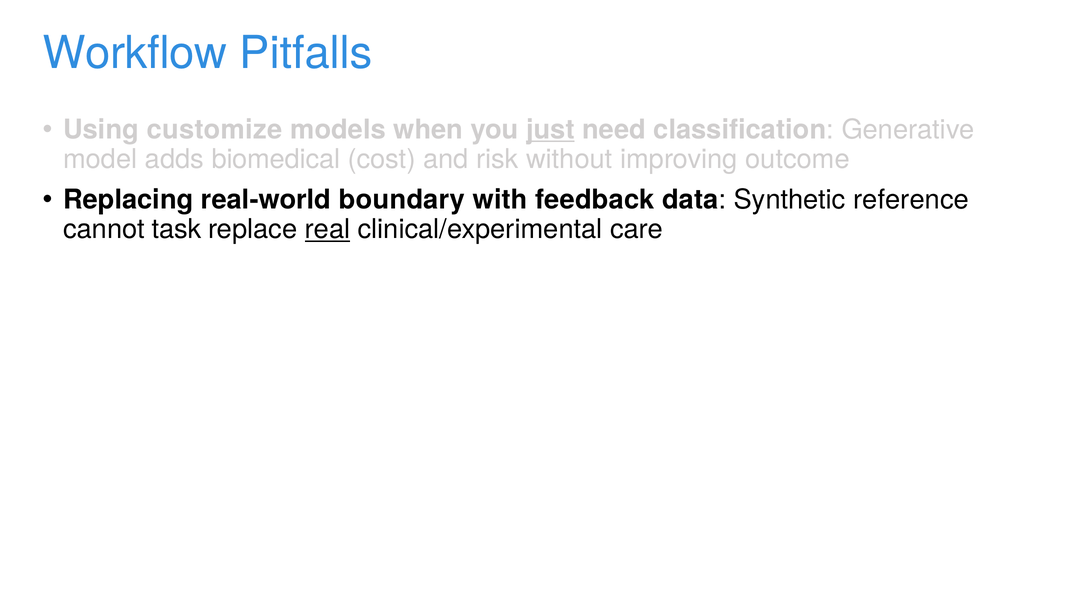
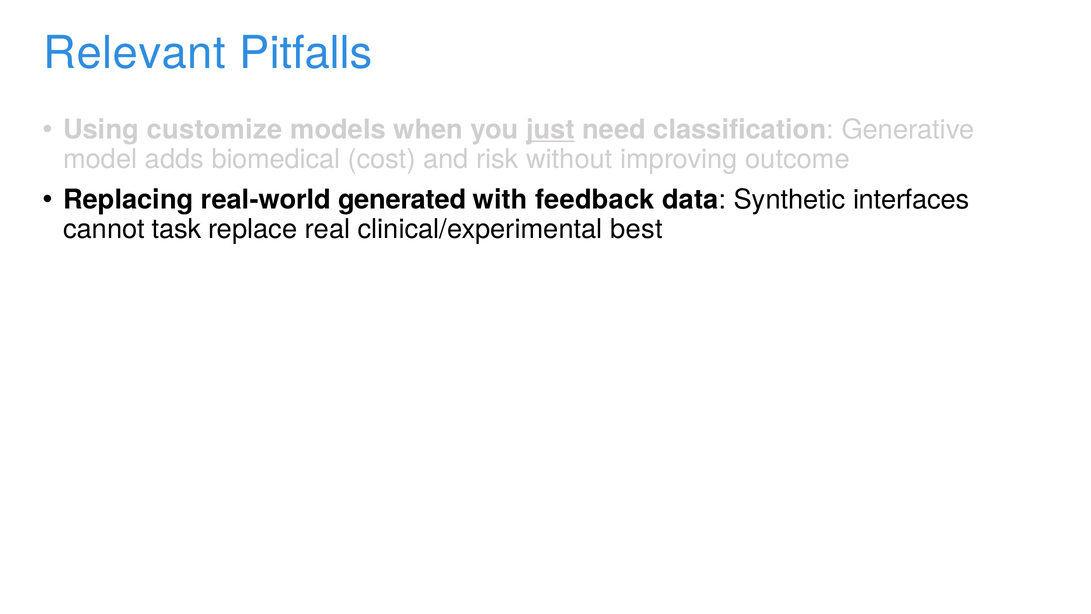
Workflow: Workflow -> Relevant
boundary: boundary -> generated
reference: reference -> interfaces
real underline: present -> none
care: care -> best
